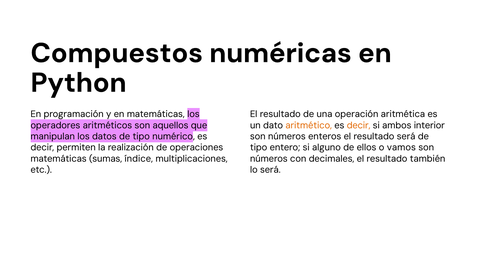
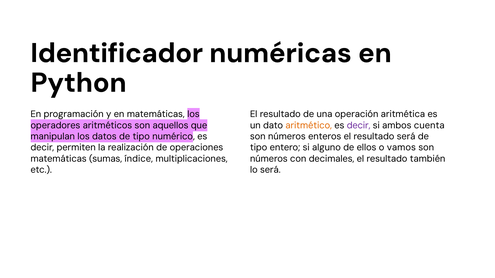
Compuestos: Compuestos -> Identificador
decir at (359, 126) colour: orange -> purple
interior: interior -> cuenta
